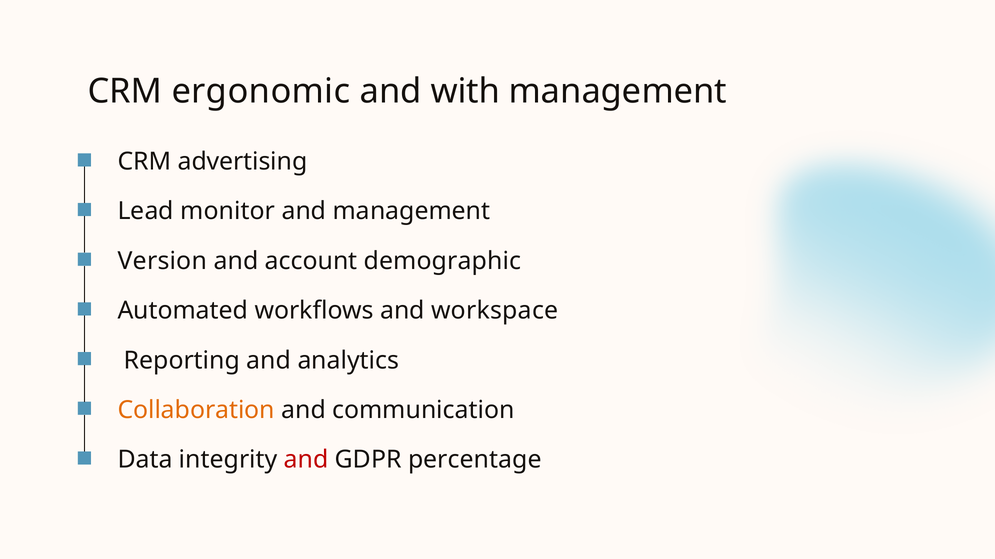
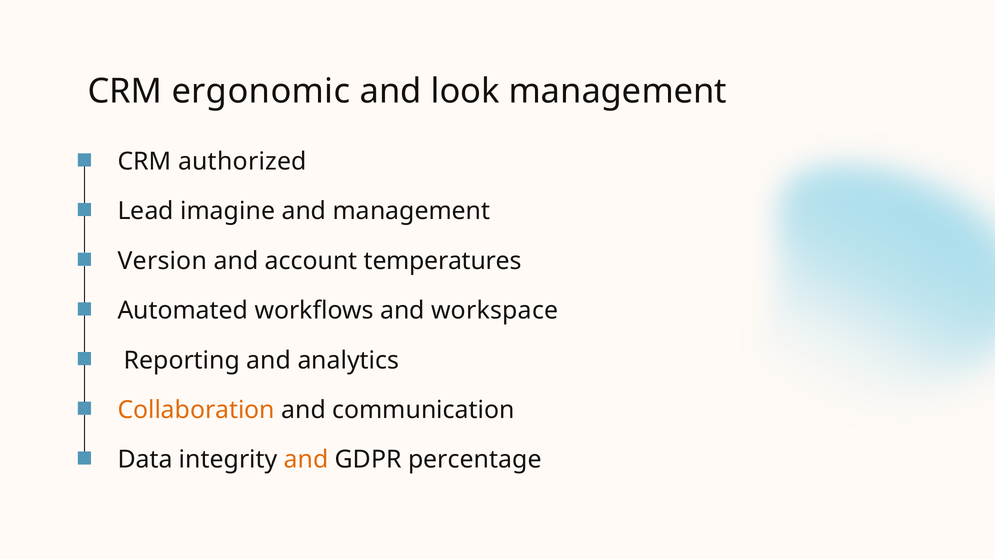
with: with -> look
advertising: advertising -> authorized
monitor: monitor -> imagine
demographic: demographic -> temperatures
and at (306, 460) colour: red -> orange
